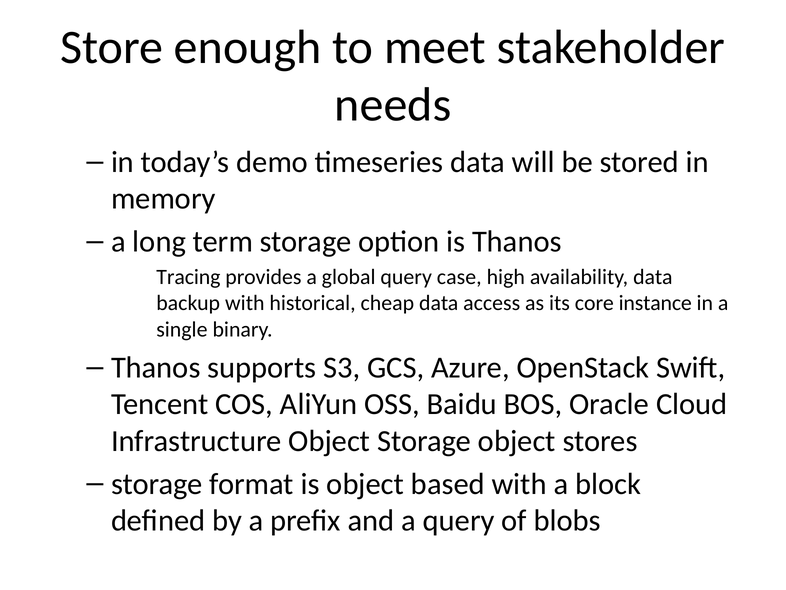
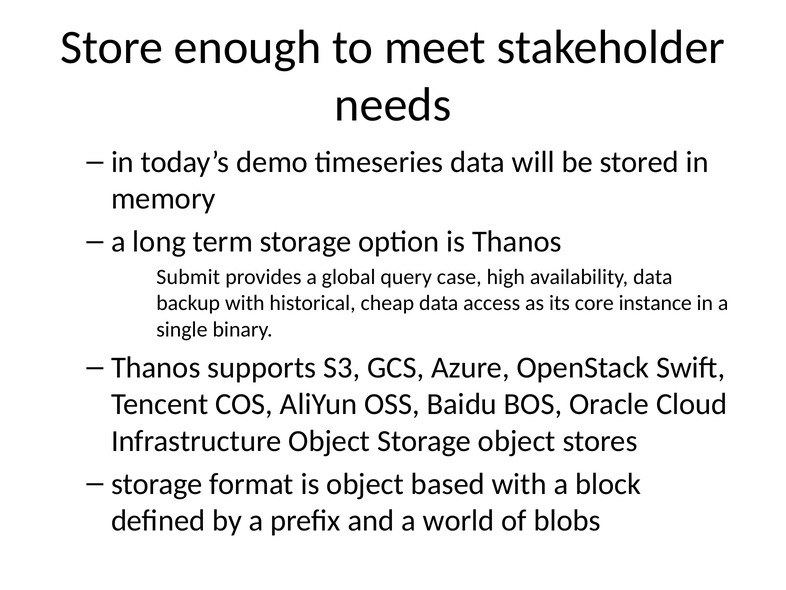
Tracing: Tracing -> Submit
a query: query -> world
